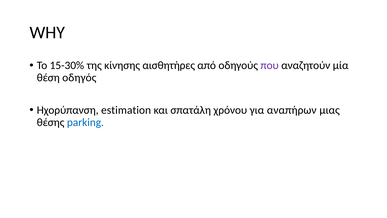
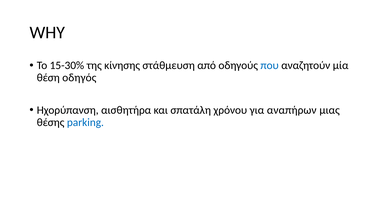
αισθητήρες: αισθητήρες -> στάθμευση
που colour: purple -> blue
estimation: estimation -> αισθητήρα
